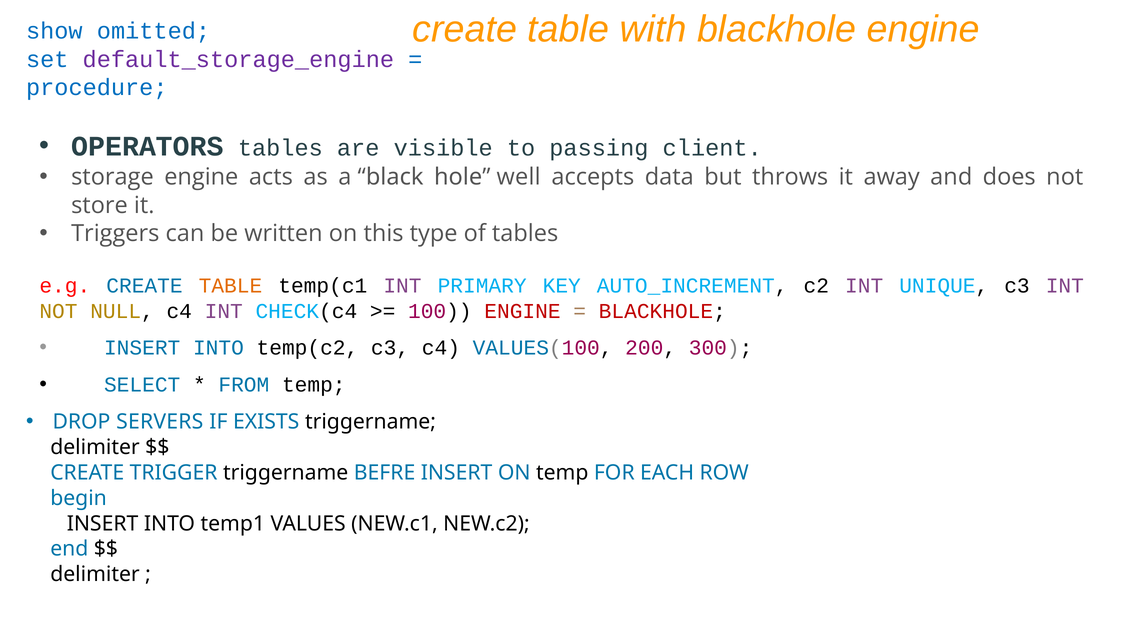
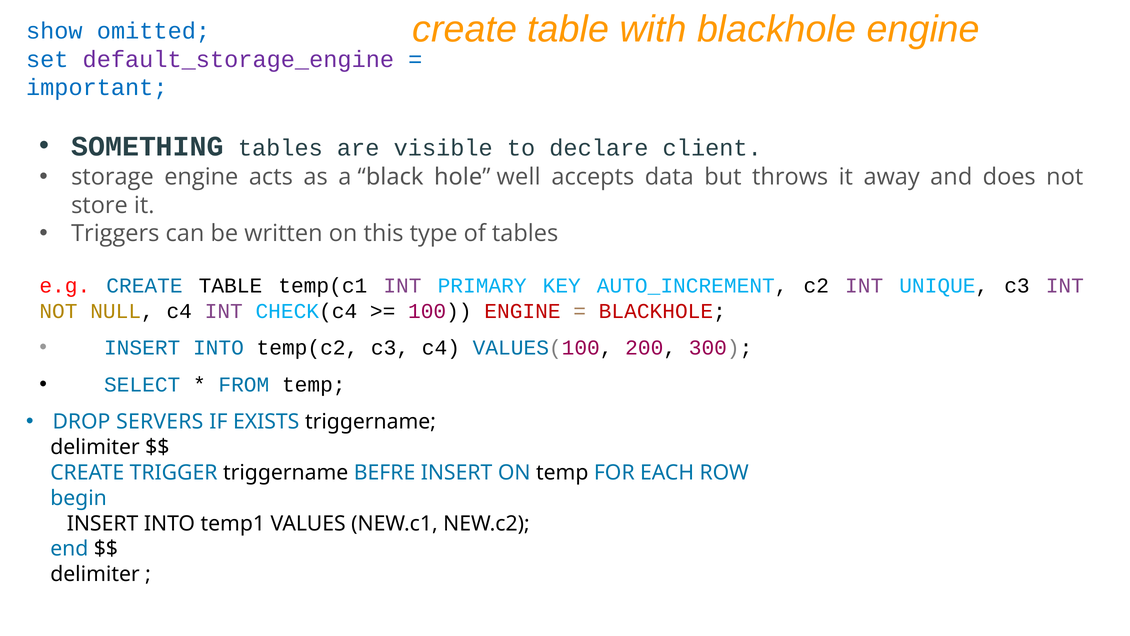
procedure: procedure -> important
OPERATORS: OPERATORS -> SOMETHING
passing: passing -> declare
TABLE at (230, 286) colour: orange -> black
